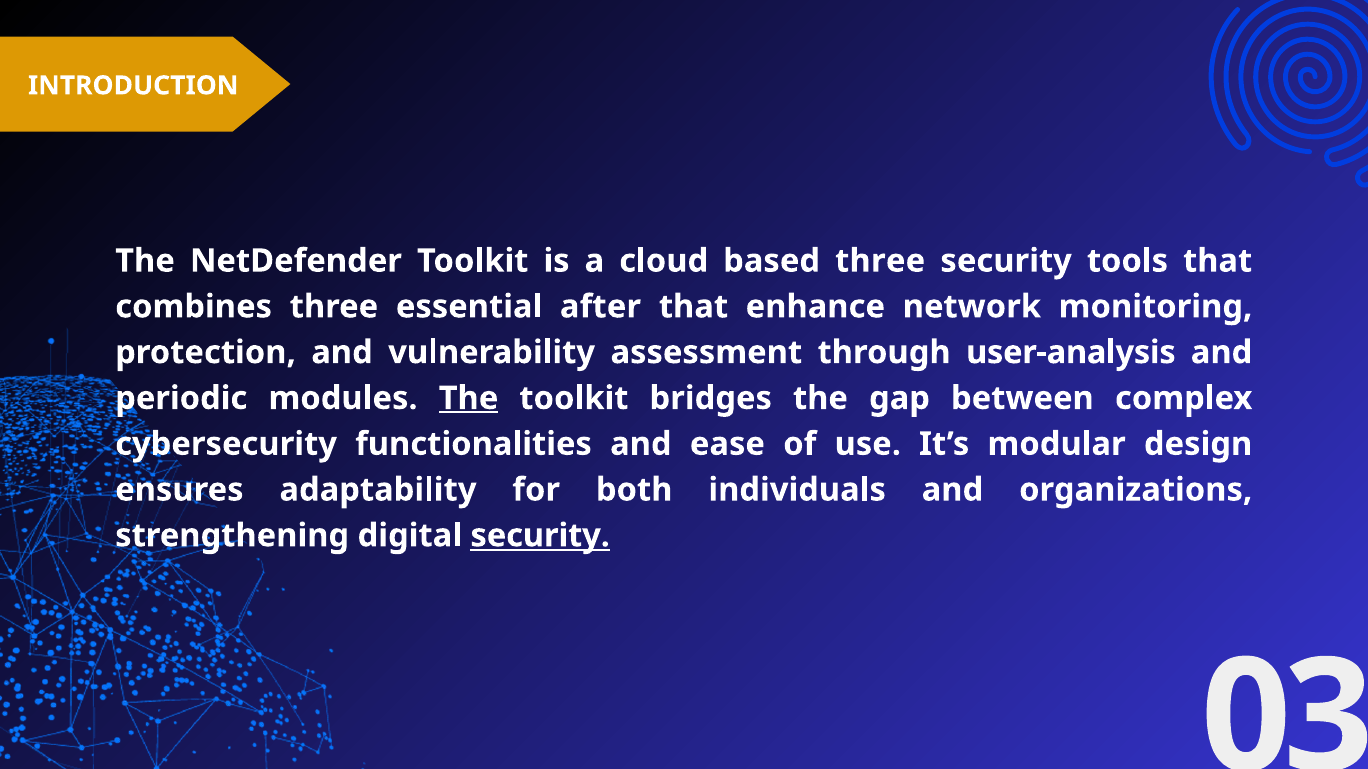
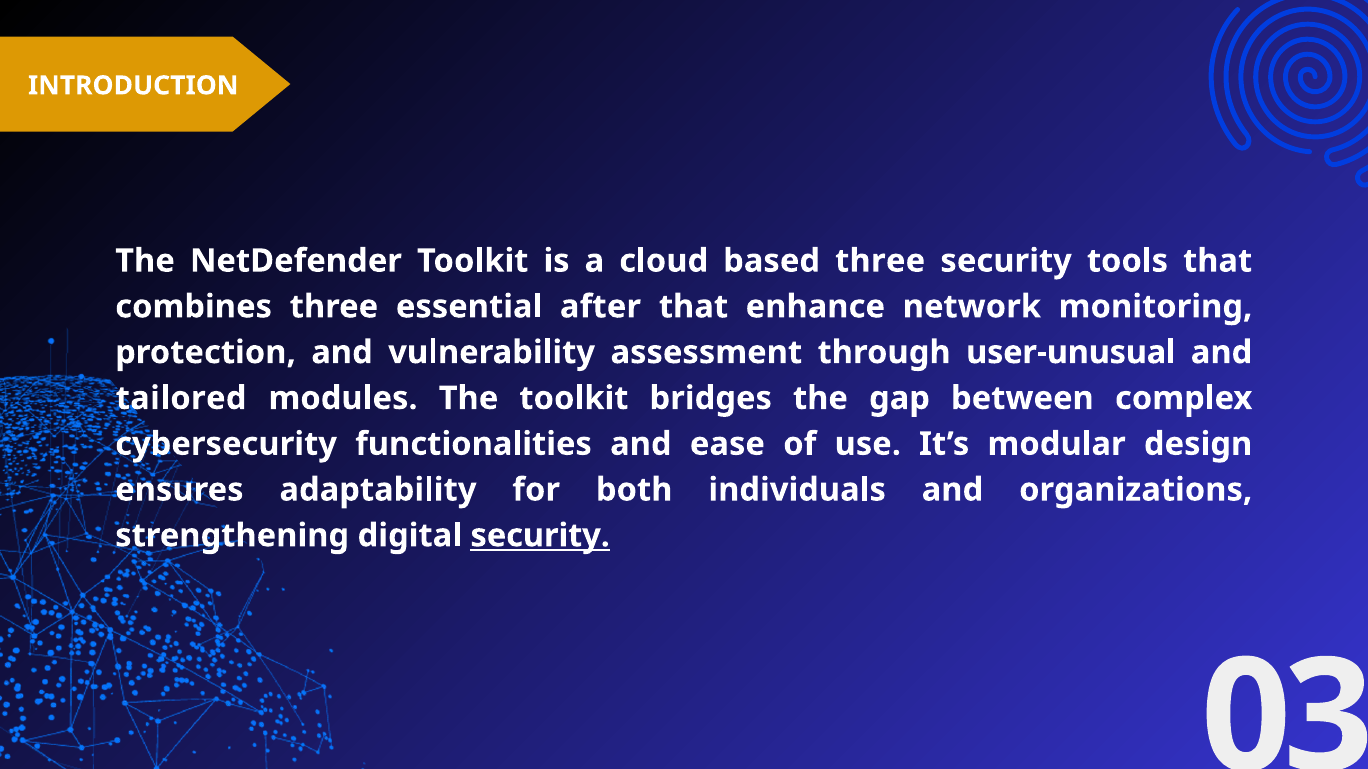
user-analysis: user-analysis -> user-unusual
periodic: periodic -> tailored
The at (468, 398) underline: present -> none
